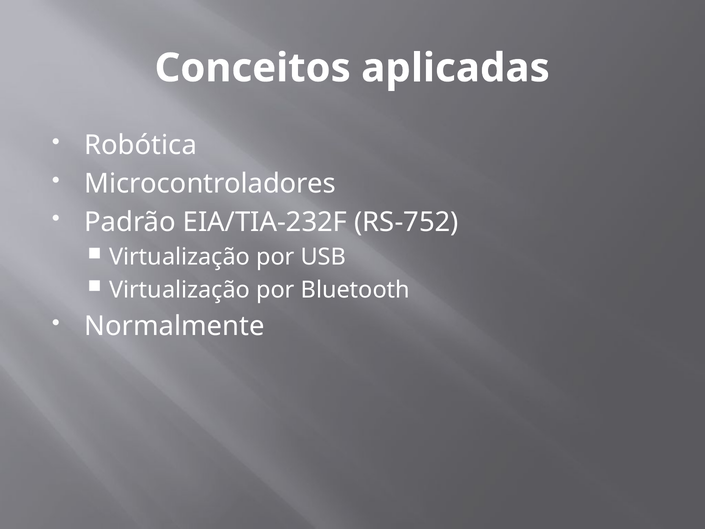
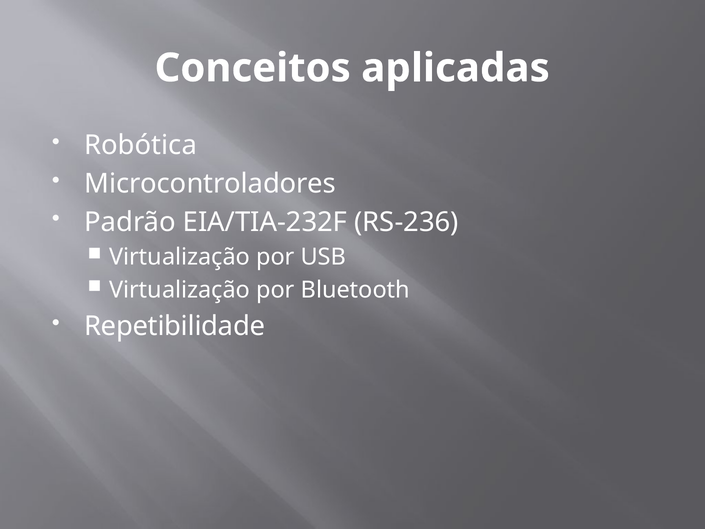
RS-752: RS-752 -> RS-236
Normalmente: Normalmente -> Repetibilidade
